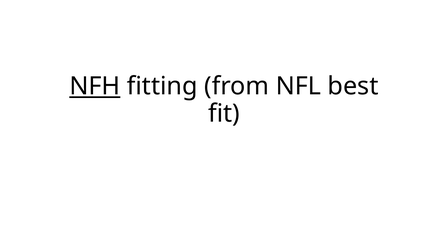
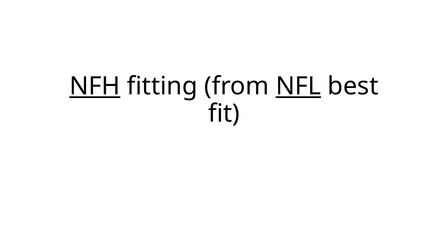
NFL underline: none -> present
